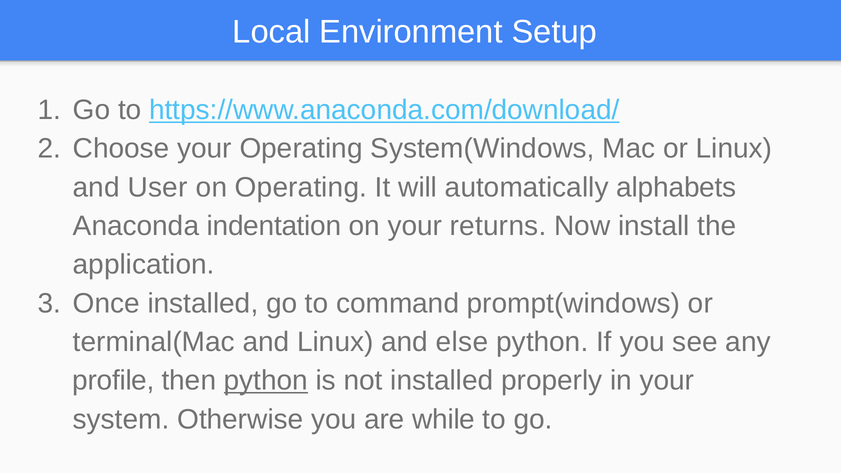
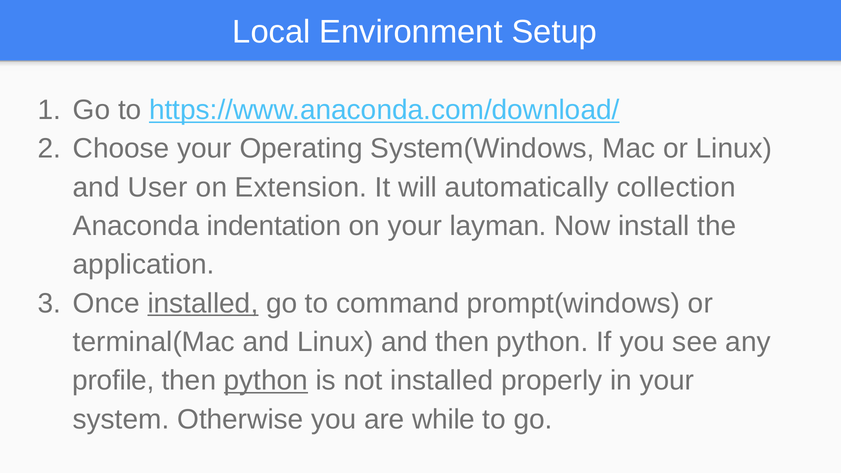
on Operating: Operating -> Extension
alphabets: alphabets -> collection
returns: returns -> layman
installed at (203, 303) underline: none -> present
and else: else -> then
